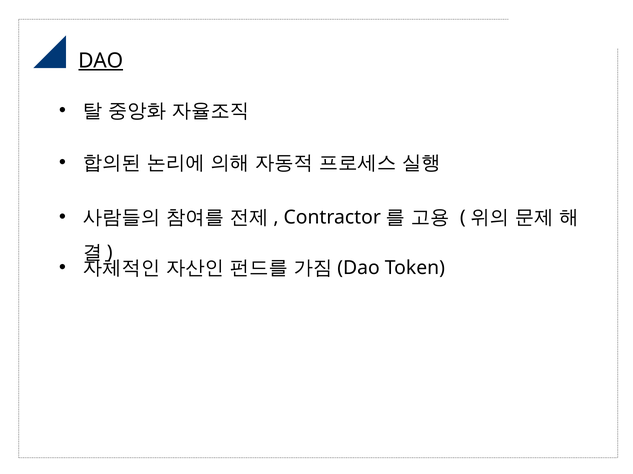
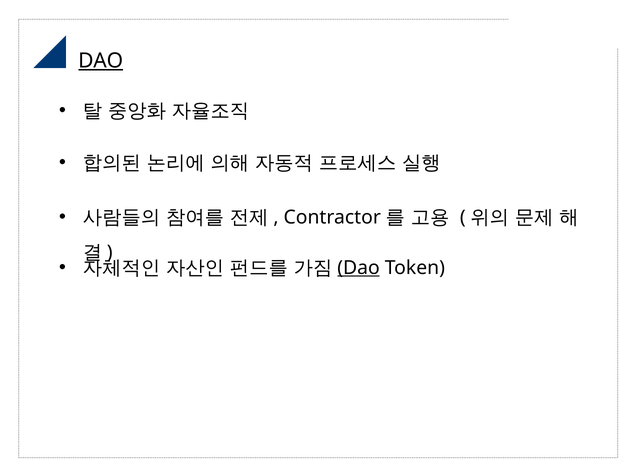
Dao at (359, 268) underline: none -> present
